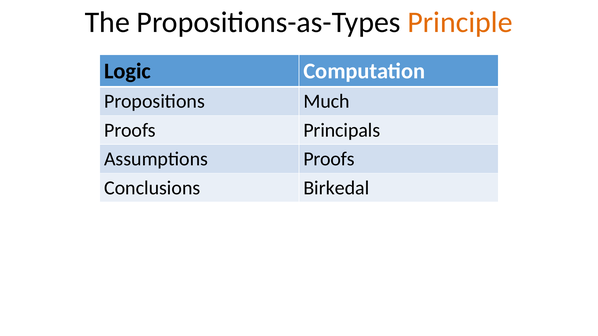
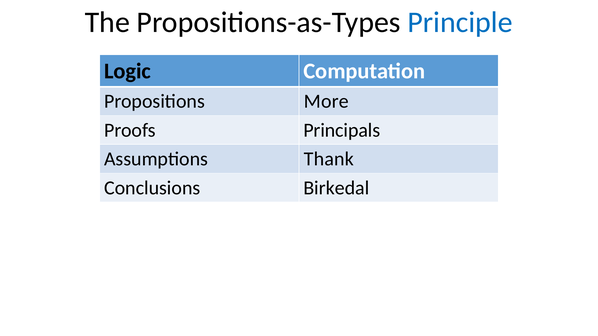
Principle colour: orange -> blue
Much: Much -> More
Assumptions Proofs: Proofs -> Thank
